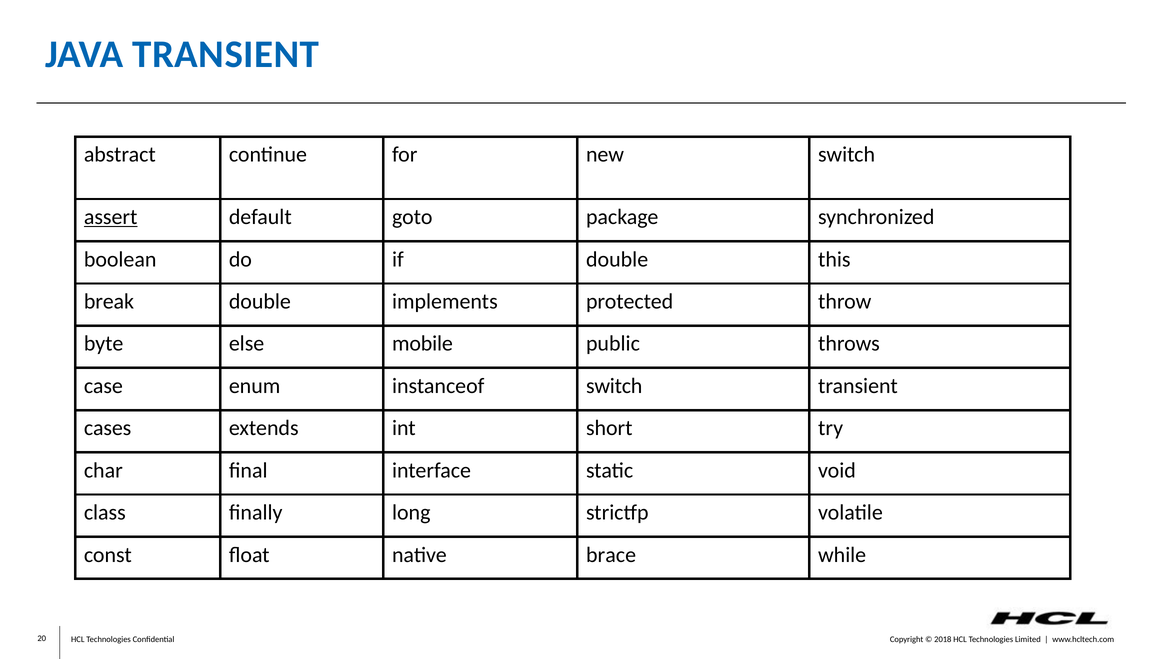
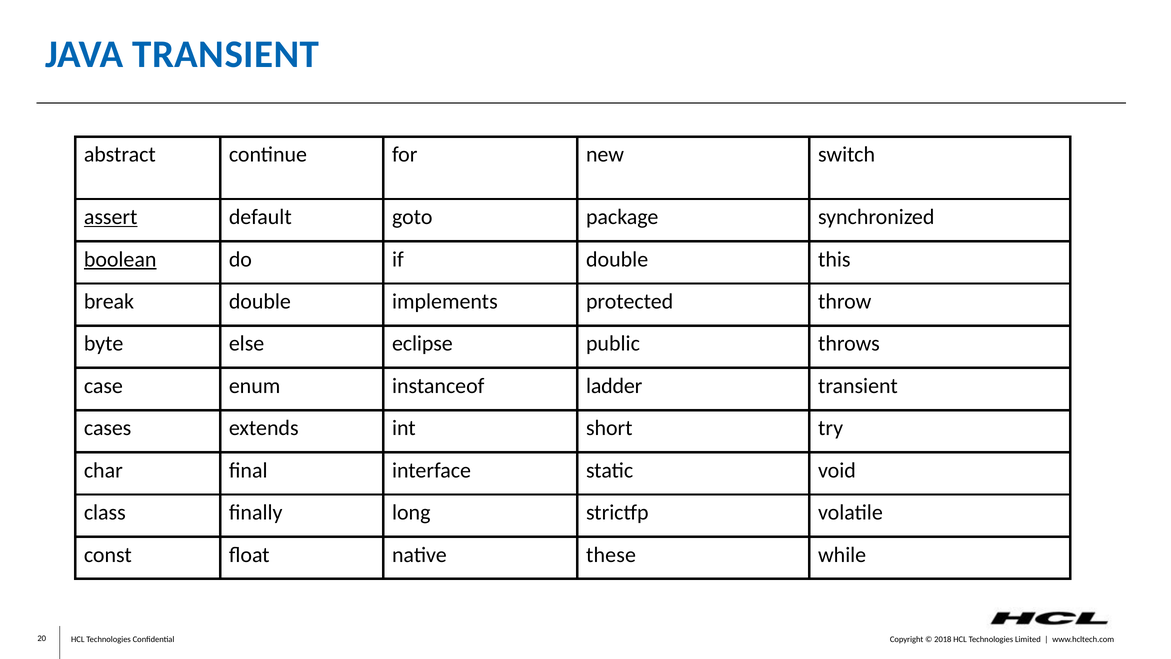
boolean underline: none -> present
mobile: mobile -> eclipse
instanceof switch: switch -> ladder
brace: brace -> these
